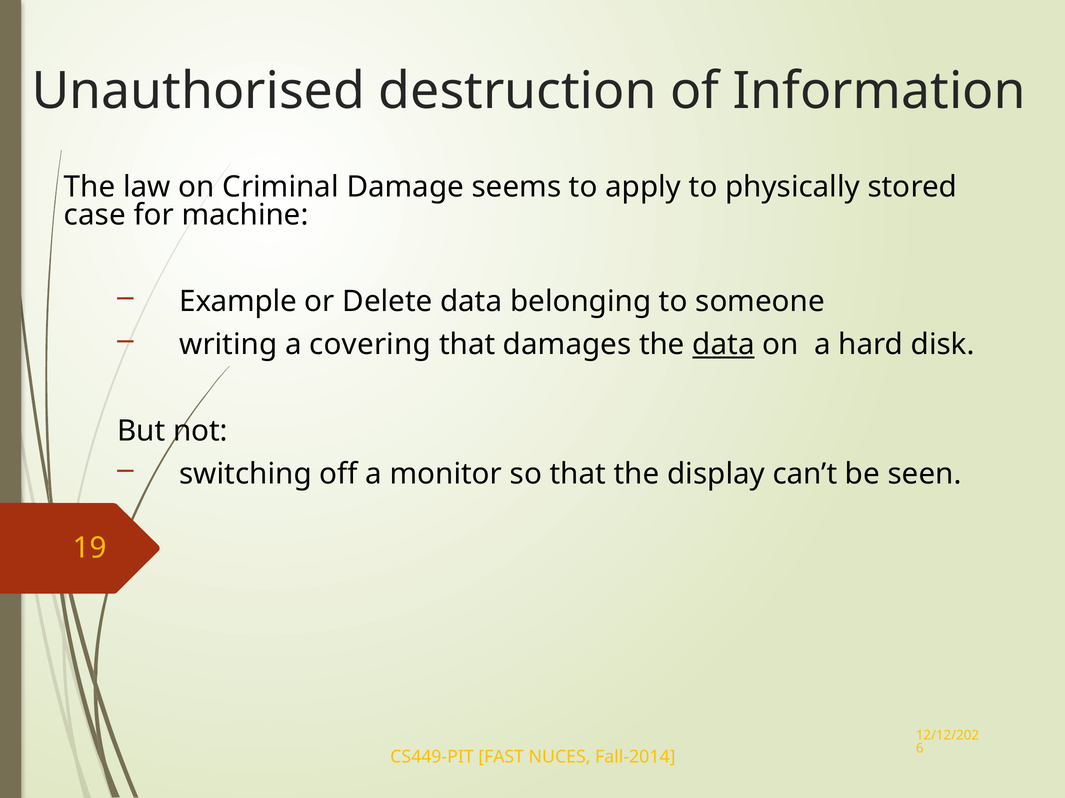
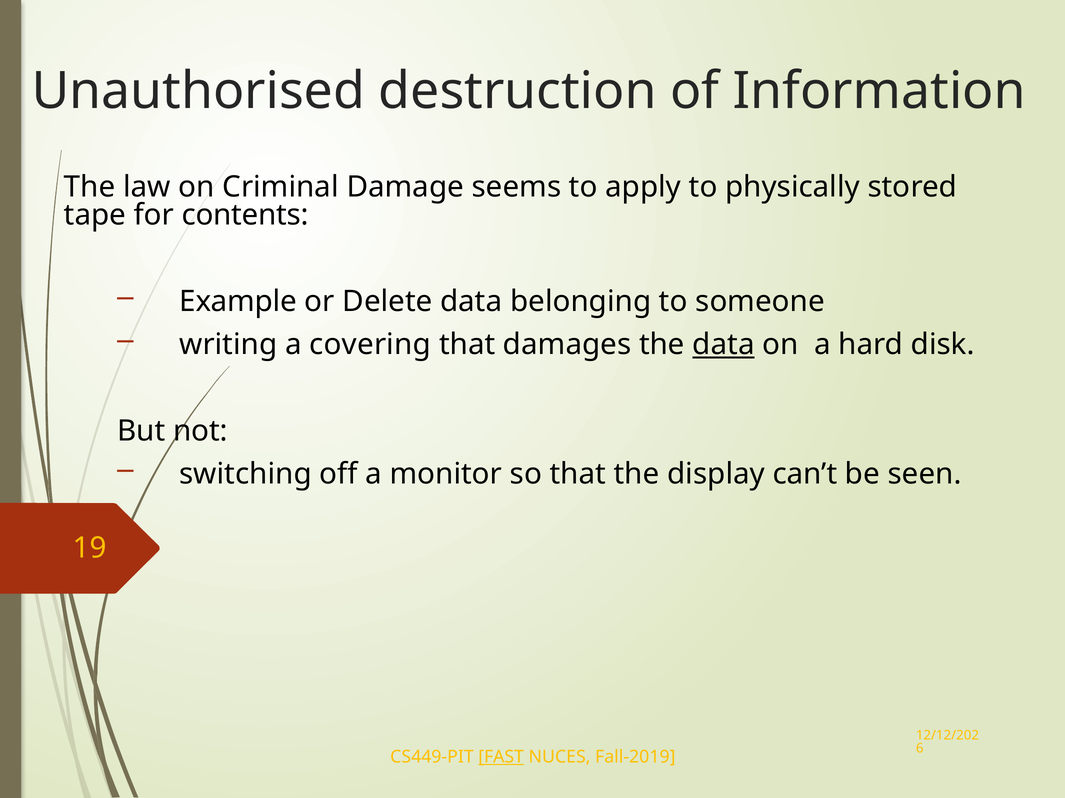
case: case -> tape
machine: machine -> contents
FAST underline: none -> present
Fall-2014: Fall-2014 -> Fall-2019
